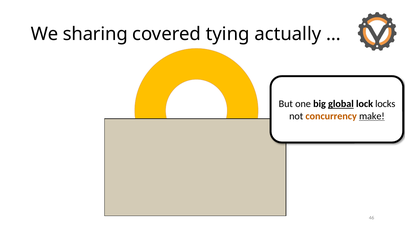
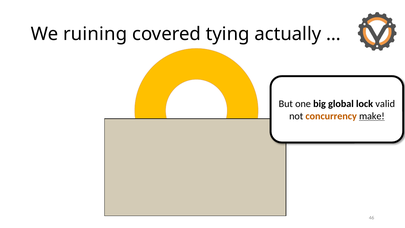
sharing: sharing -> ruining
global underline: present -> none
locks: locks -> valid
